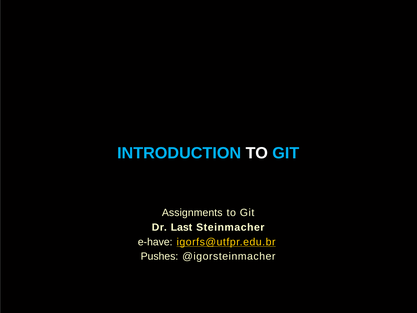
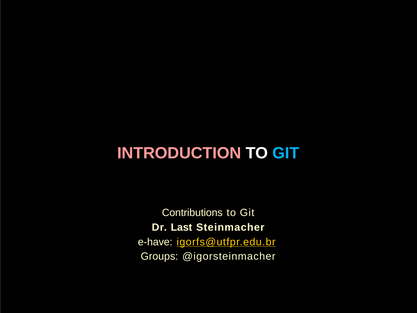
INTRODUCTION colour: light blue -> pink
Assignments: Assignments -> Contributions
Pushes: Pushes -> Groups
